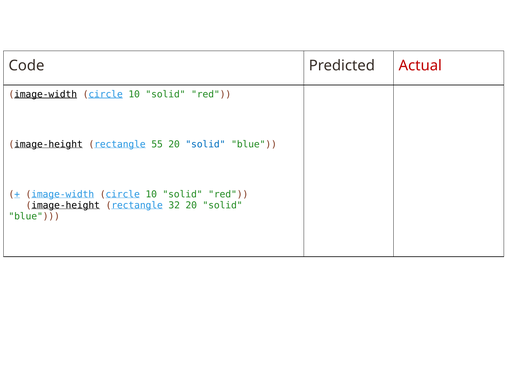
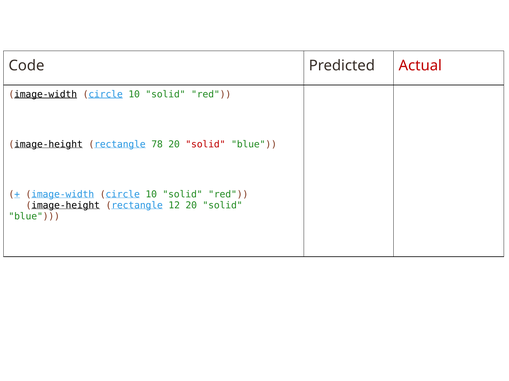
55: 55 -> 78
solid at (205, 145) colour: blue -> red
32: 32 -> 12
